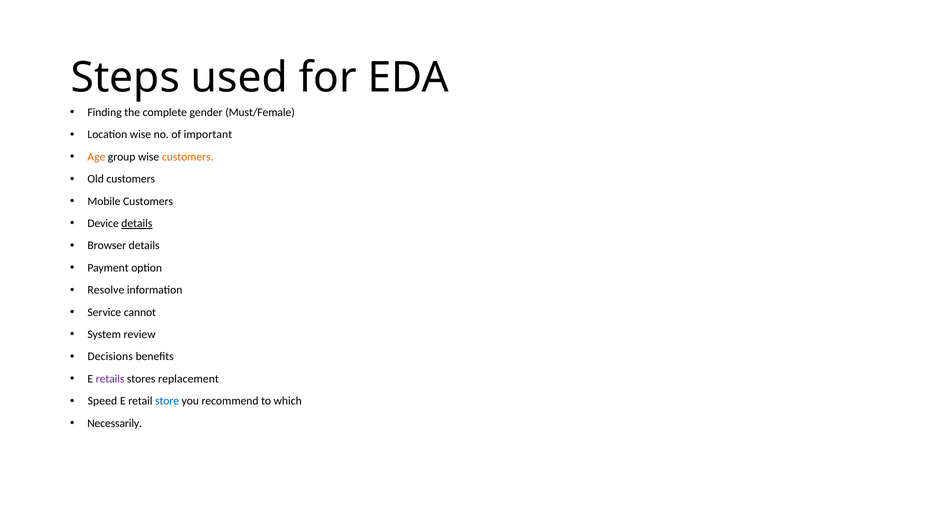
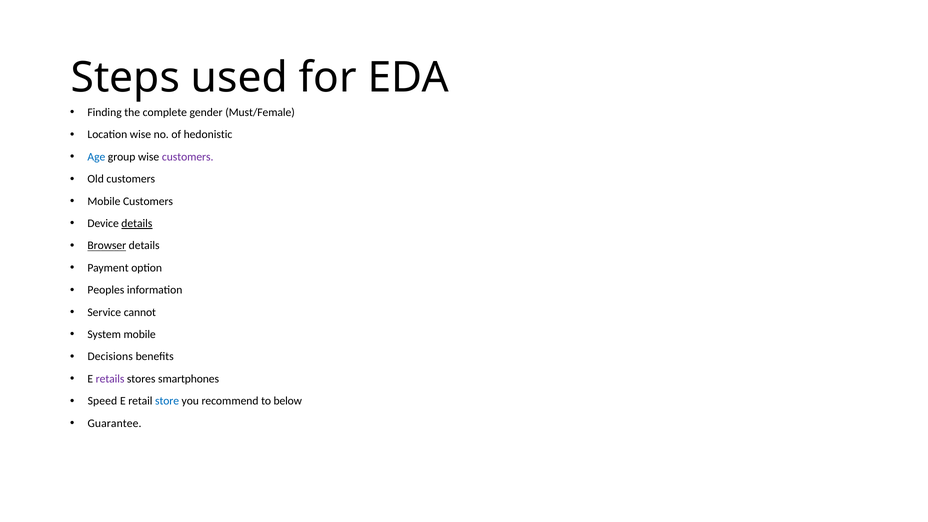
important: important -> hedonistic
Age colour: orange -> blue
customers at (188, 157) colour: orange -> purple
Browser underline: none -> present
Resolve: Resolve -> Peoples
System review: review -> mobile
replacement: replacement -> smartphones
which: which -> below
Necessarily: Necessarily -> Guarantee
